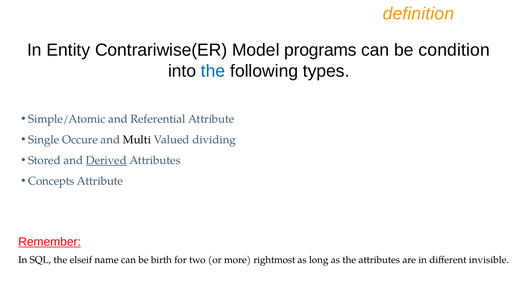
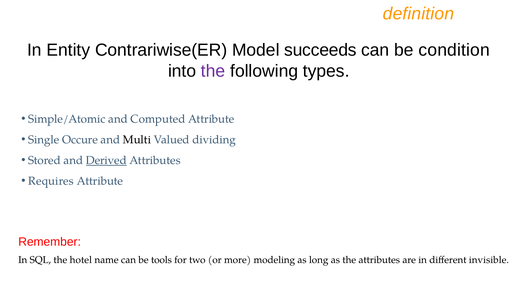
programs: programs -> succeeds
the at (213, 71) colour: blue -> purple
Referential: Referential -> Computed
Concepts: Concepts -> Requires
Remember underline: present -> none
elseif: elseif -> hotel
birth: birth -> tools
rightmost: rightmost -> modeling
